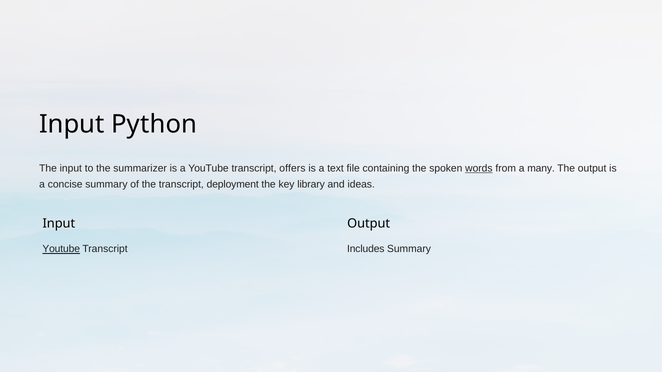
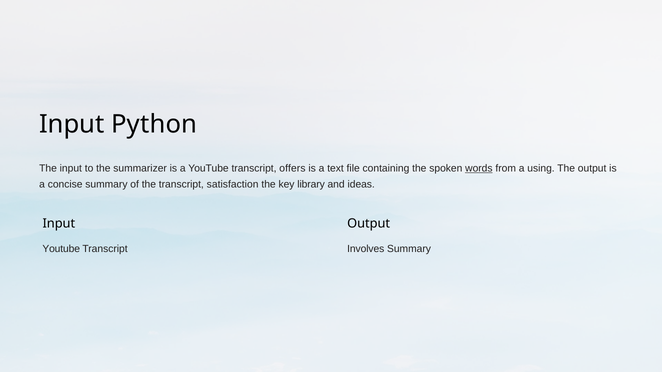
many: many -> using
deployment: deployment -> satisfaction
Youtube at (61, 249) underline: present -> none
Includes: Includes -> Involves
